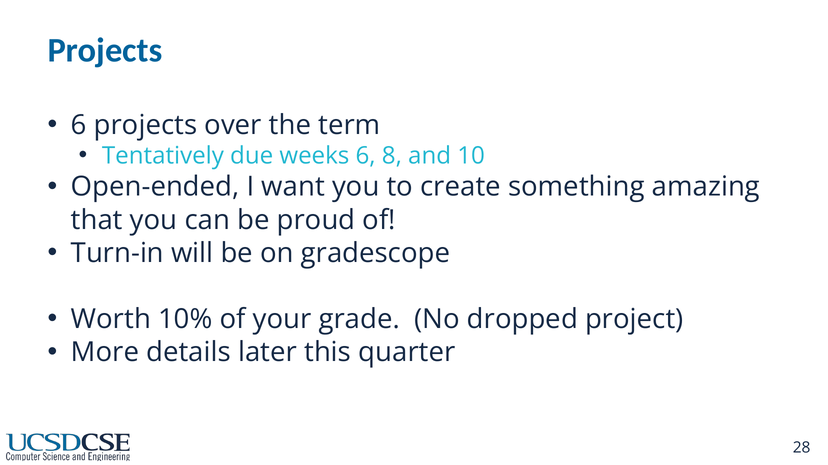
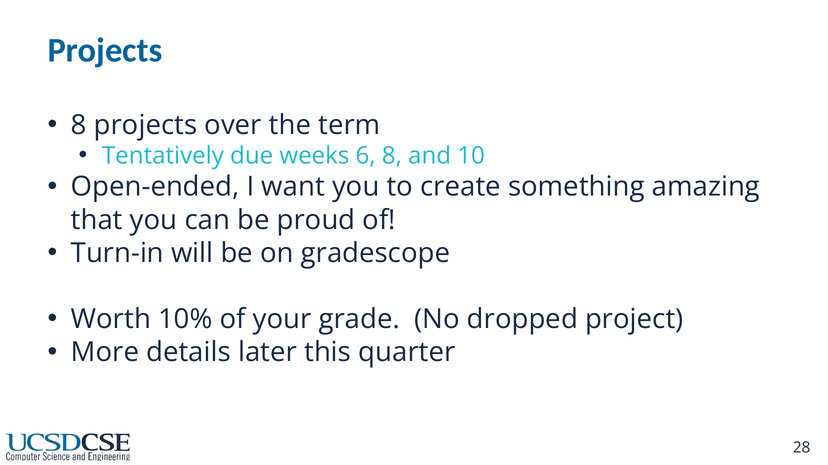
6 at (79, 125): 6 -> 8
